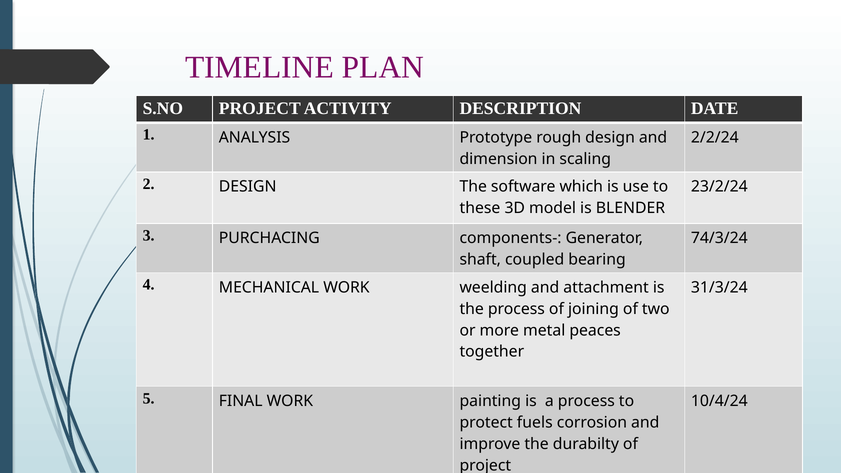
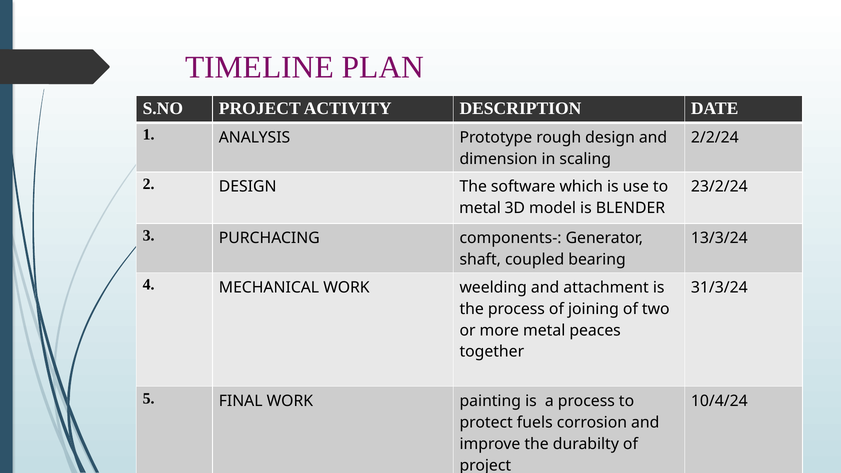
these at (480, 208): these -> metal
74/3/24: 74/3/24 -> 13/3/24
